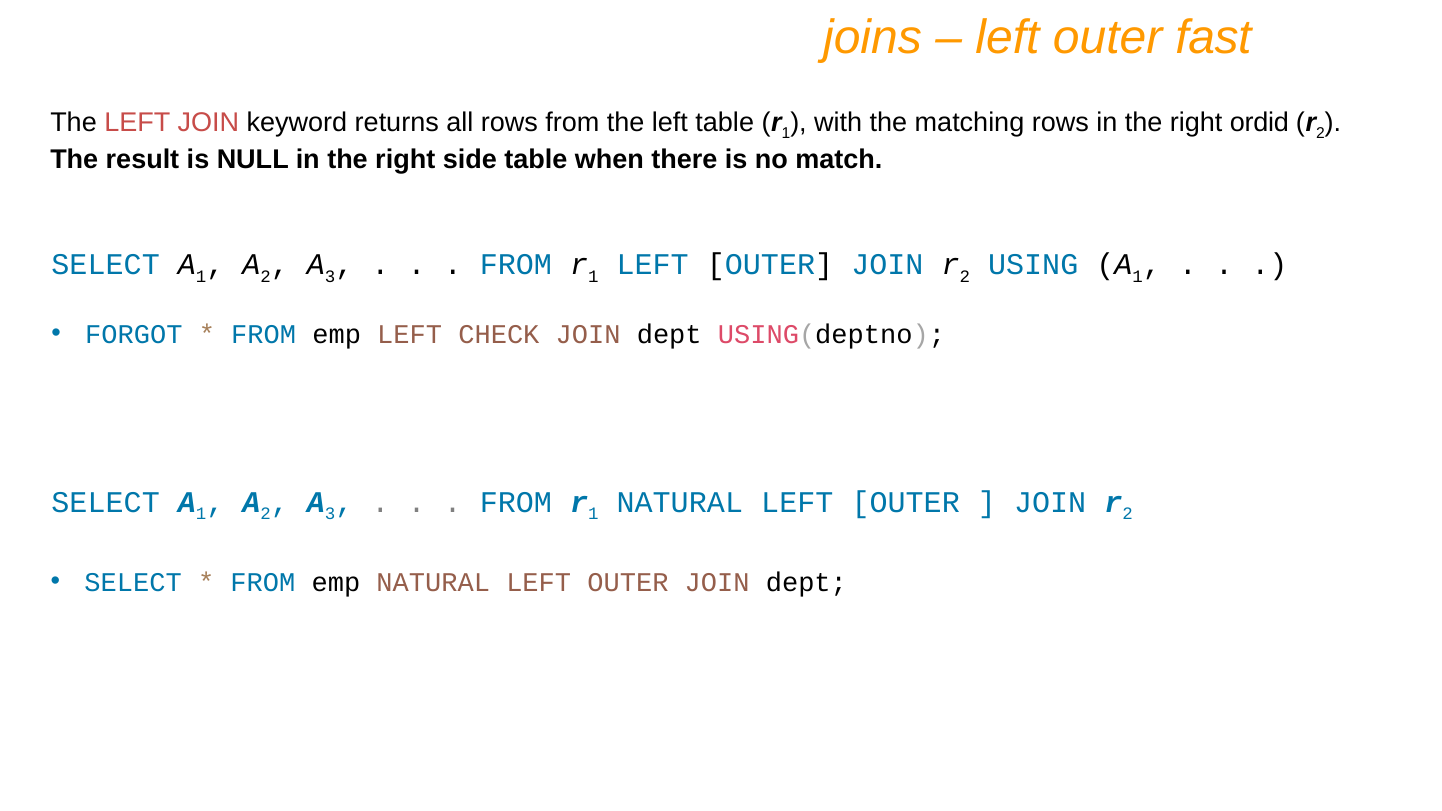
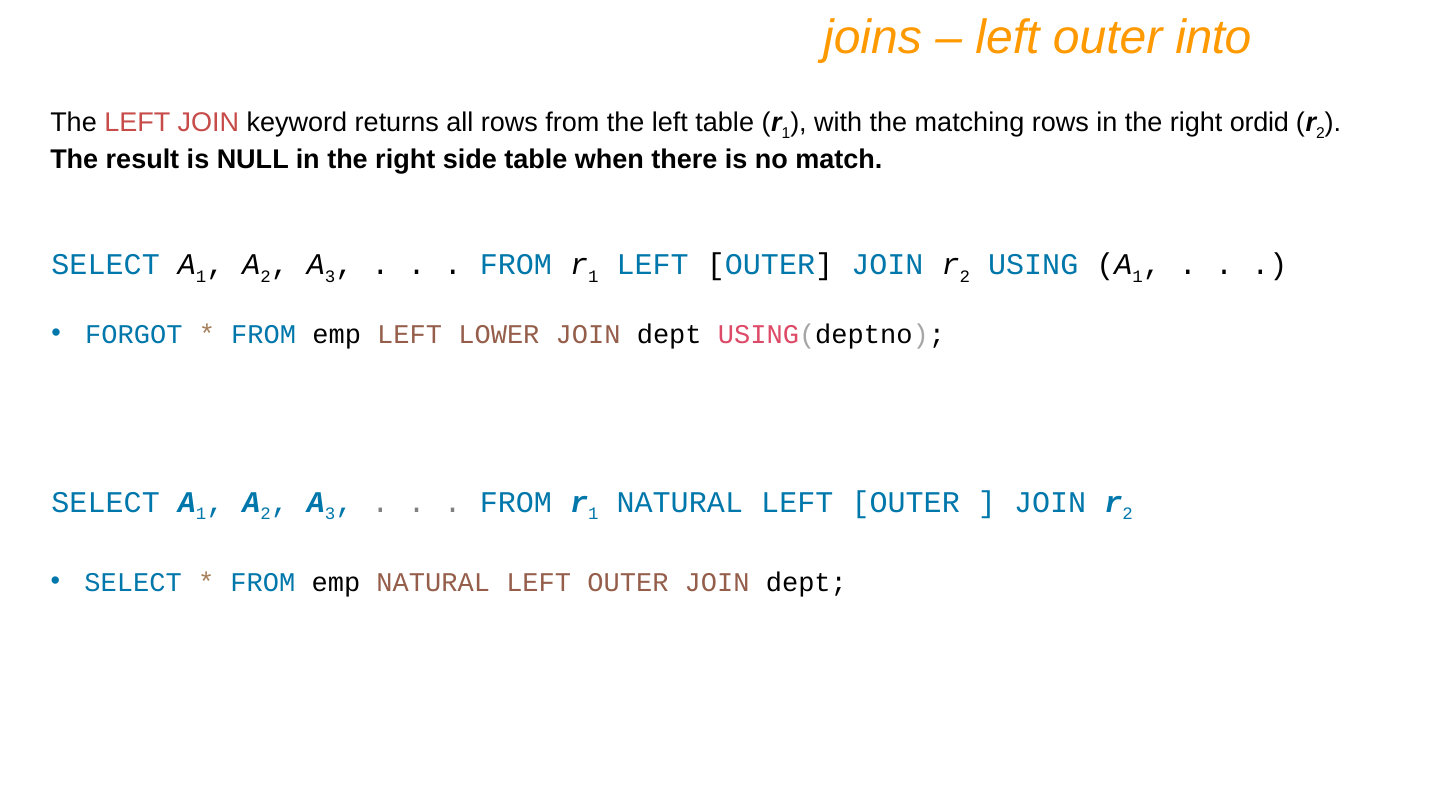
fast: fast -> into
CHECK: CHECK -> LOWER
